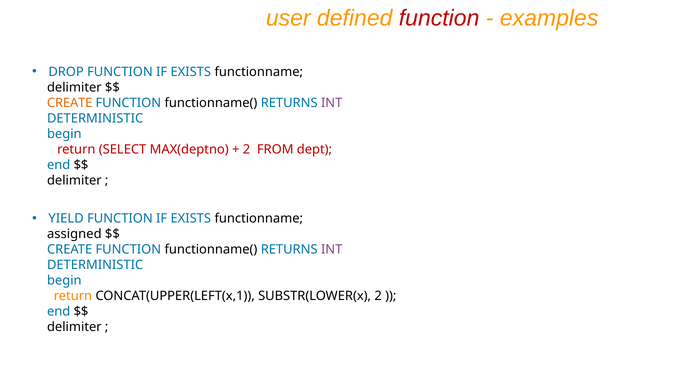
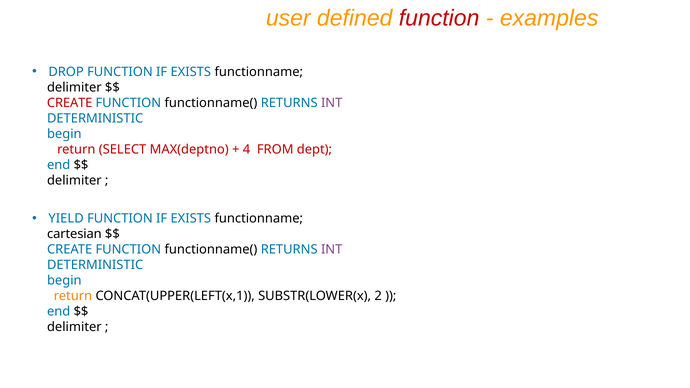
CREATE at (70, 103) colour: orange -> red
2 at (247, 149): 2 -> 4
assigned: assigned -> cartesian
